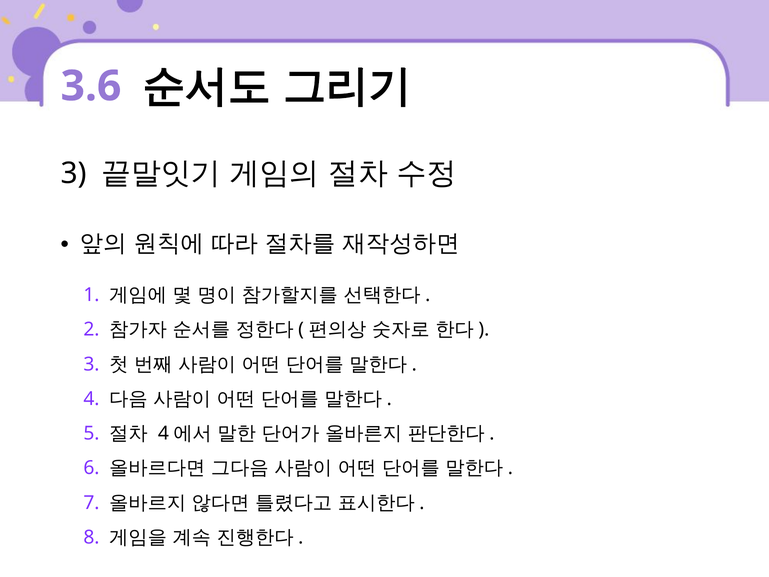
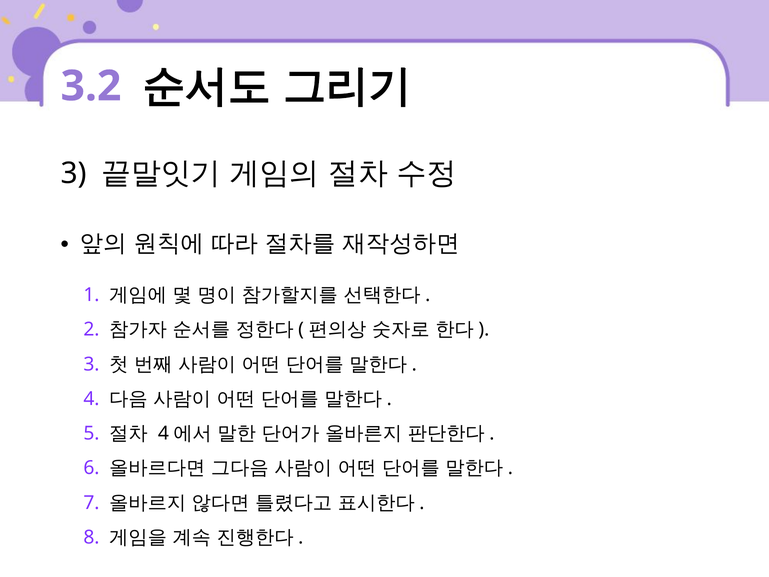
3.6: 3.6 -> 3.2
